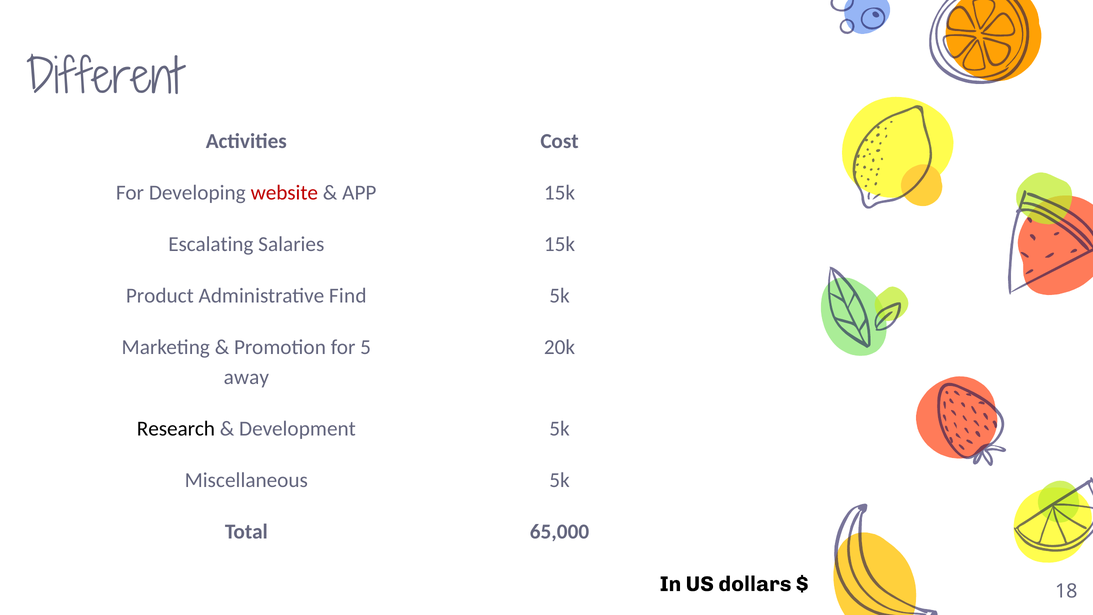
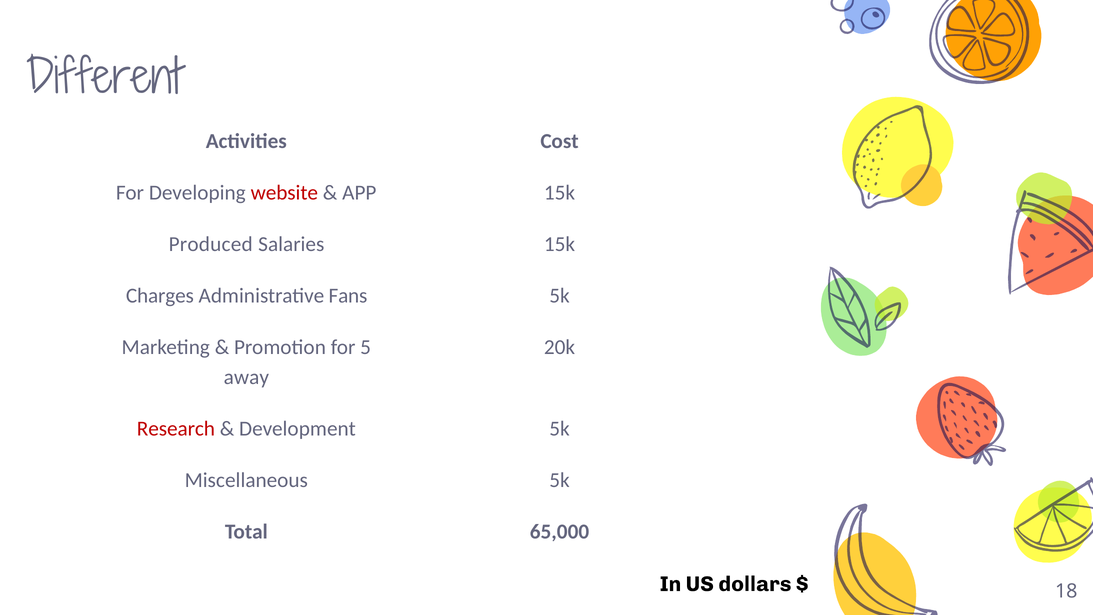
Escalating: Escalating -> Produced
Product: Product -> Charges
Find: Find -> Fans
Research colour: black -> red
